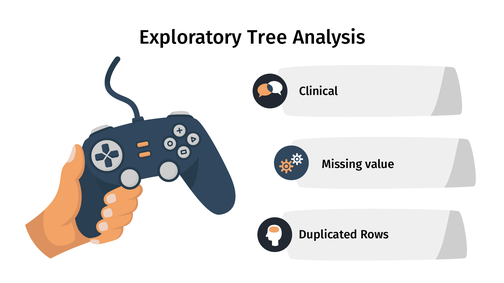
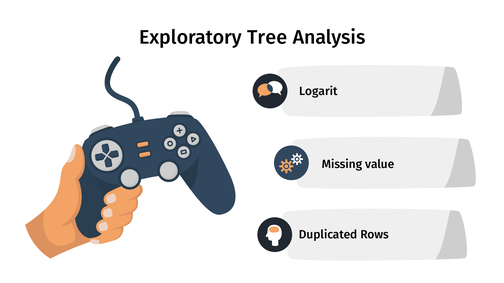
Clinical: Clinical -> Logarit
